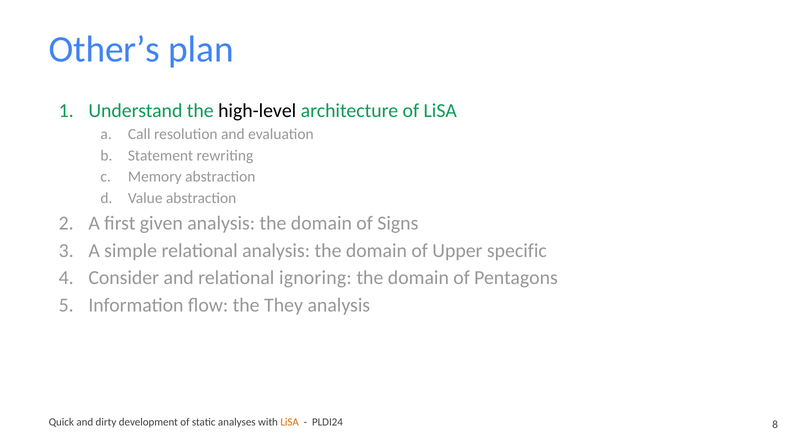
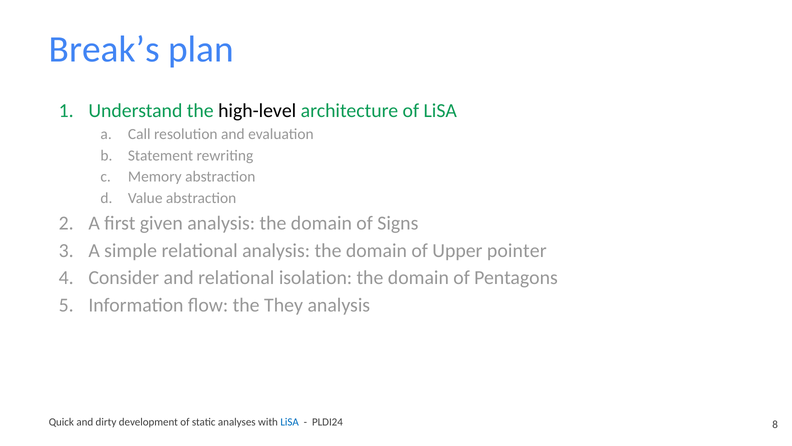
Other’s: Other’s -> Break’s
specific: specific -> pointer
ignoring: ignoring -> isolation
LiSA at (290, 422) colour: orange -> blue
